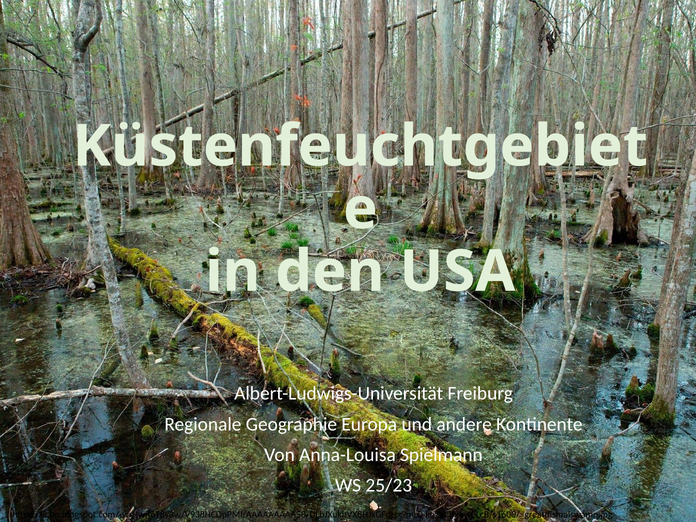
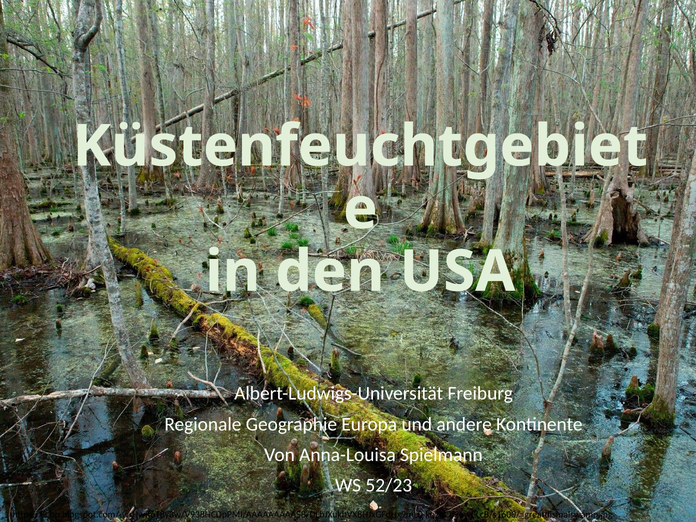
25/23: 25/23 -> 52/23
